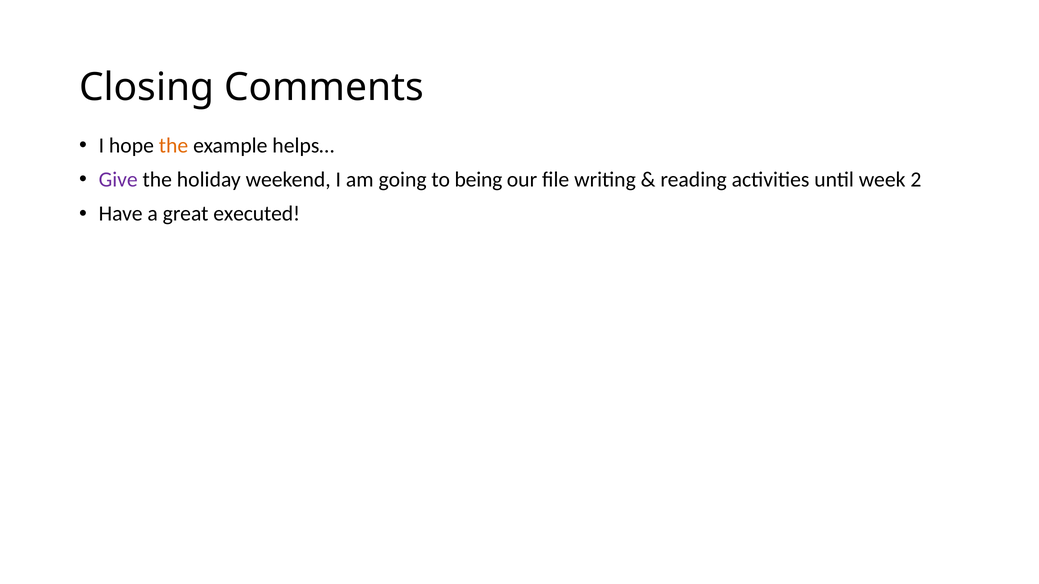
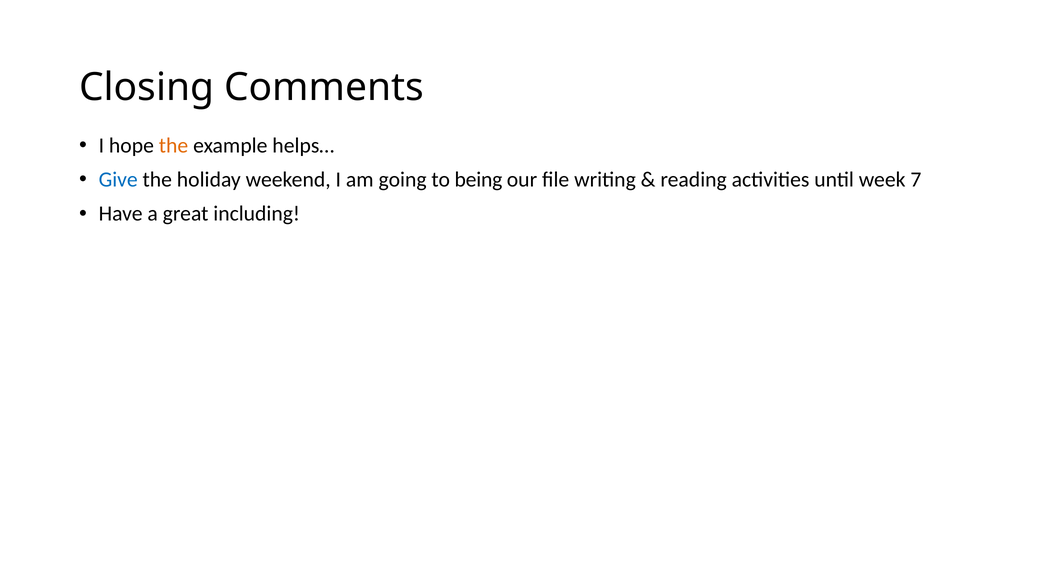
Give colour: purple -> blue
2: 2 -> 7
executed: executed -> including
